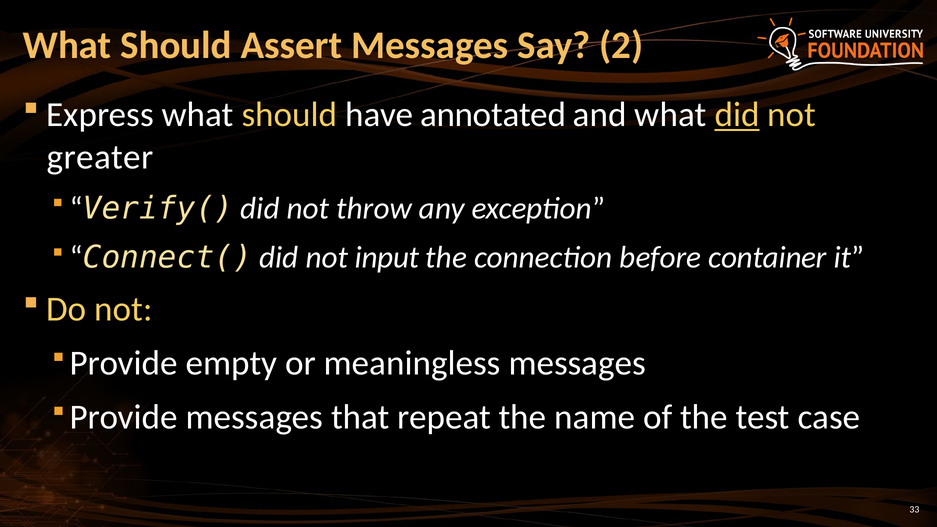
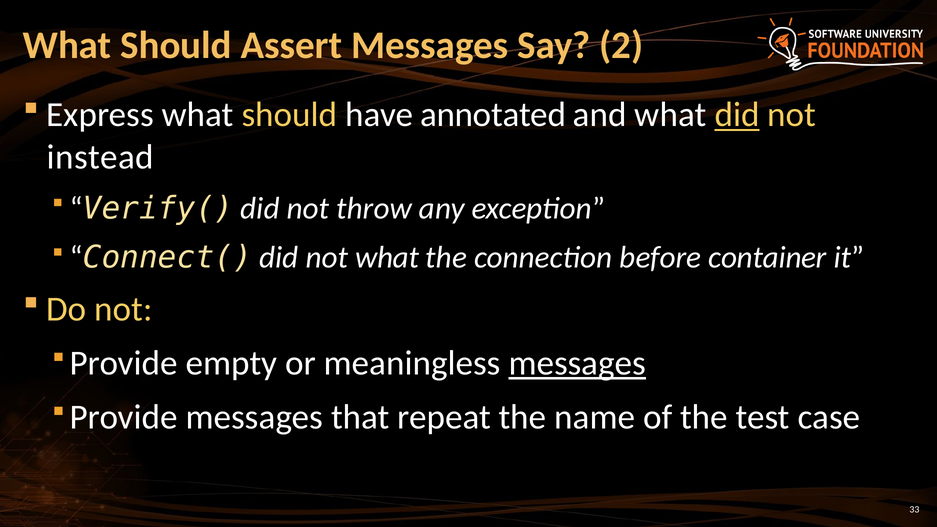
greater: greater -> instead
not input: input -> what
messages at (577, 363) underline: none -> present
